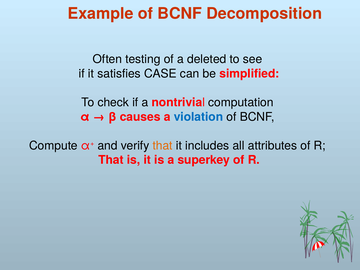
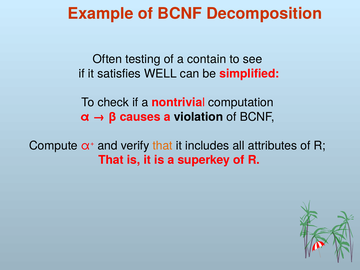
deleted: deleted -> contain
CASE: CASE -> WELL
violation colour: blue -> black
